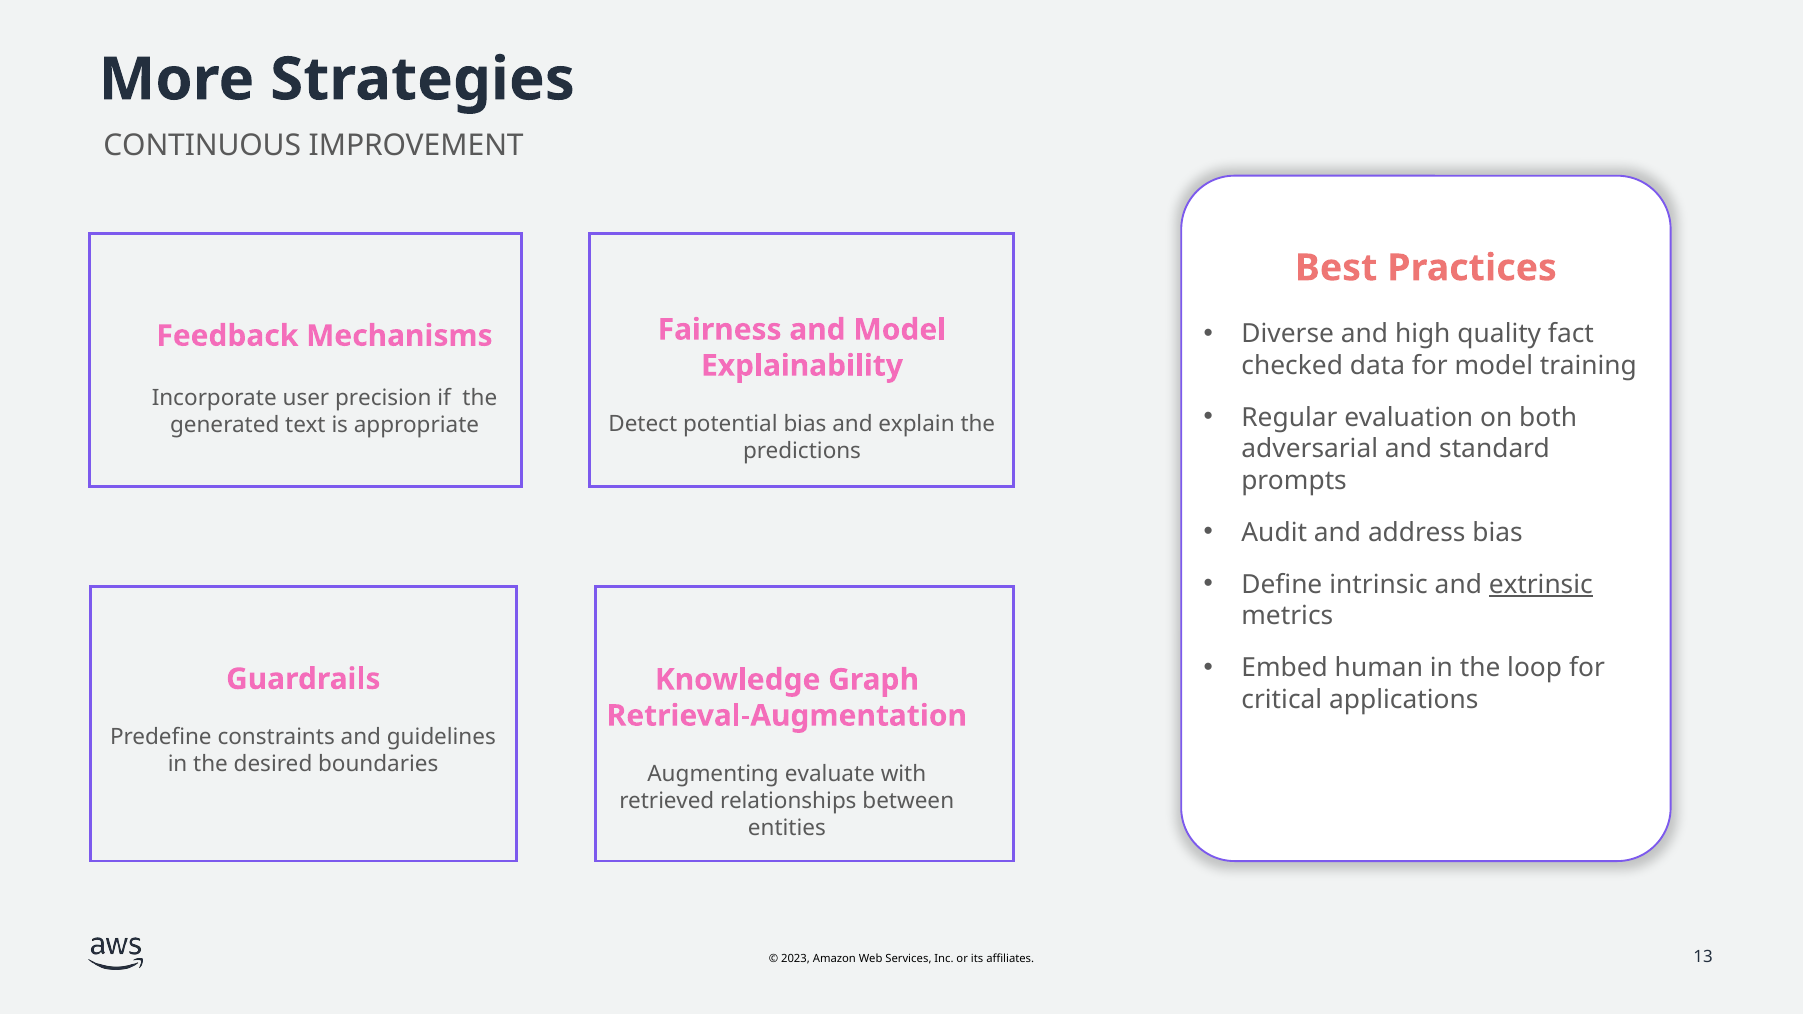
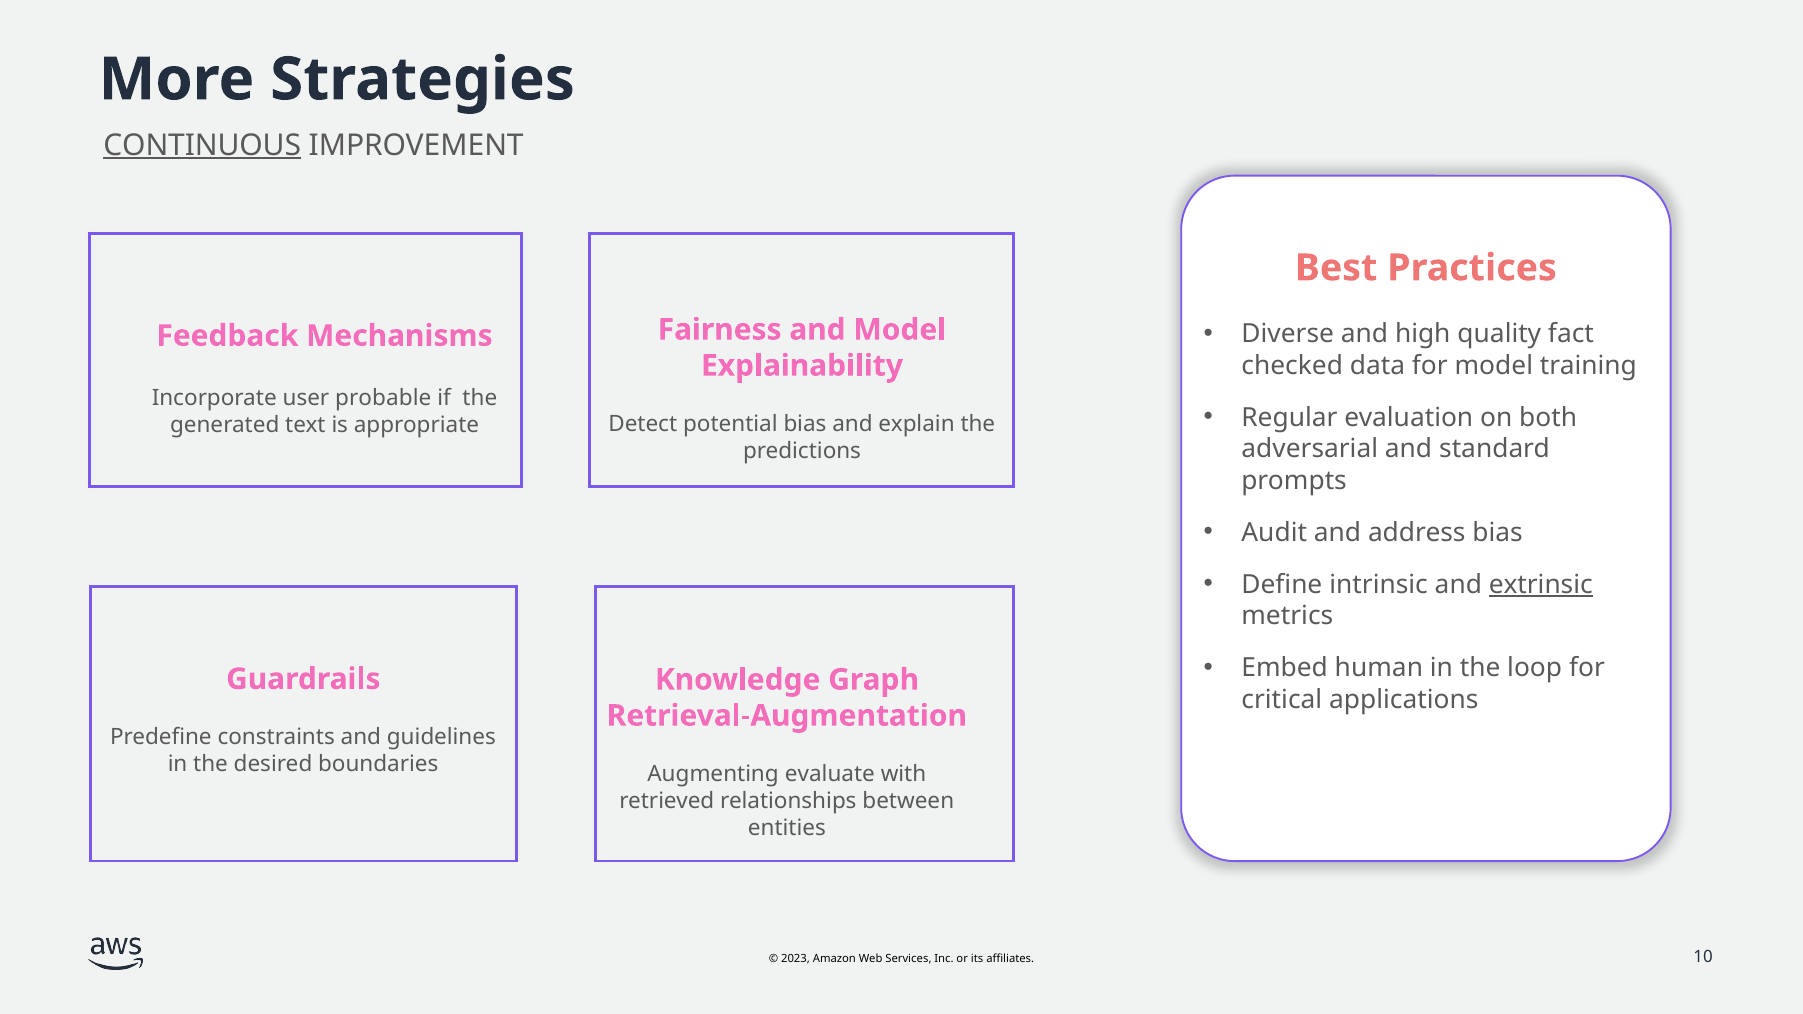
CONTINUOUS underline: none -> present
precision: precision -> probable
13: 13 -> 10
